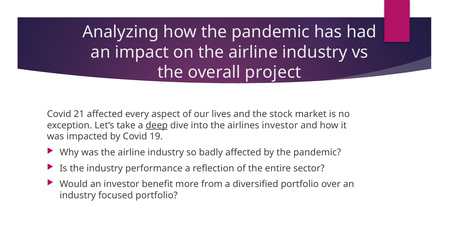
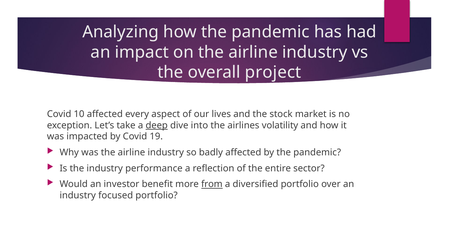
21: 21 -> 10
airlines investor: investor -> volatility
from underline: none -> present
